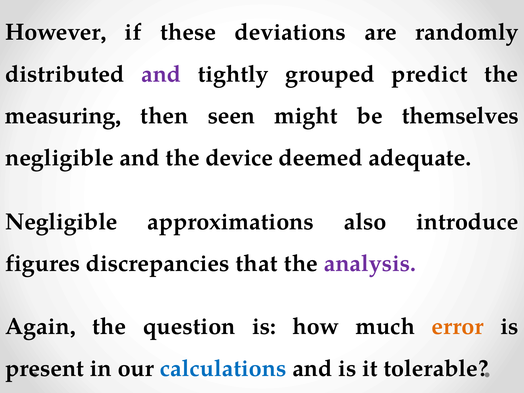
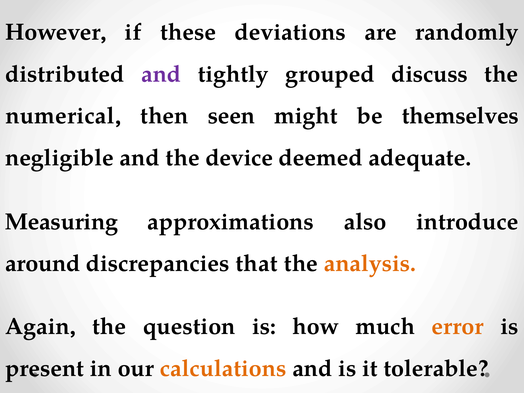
predict: predict -> discuss
measuring: measuring -> numerical
Negligible at (61, 222): Negligible -> Measuring
figures: figures -> around
analysis colour: purple -> orange
calculations colour: blue -> orange
